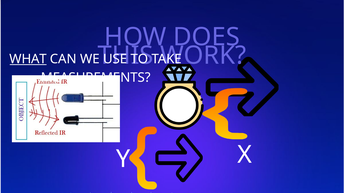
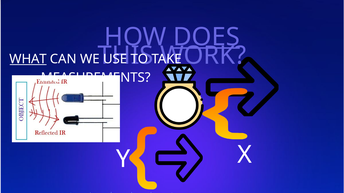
DOES underline: none -> present
